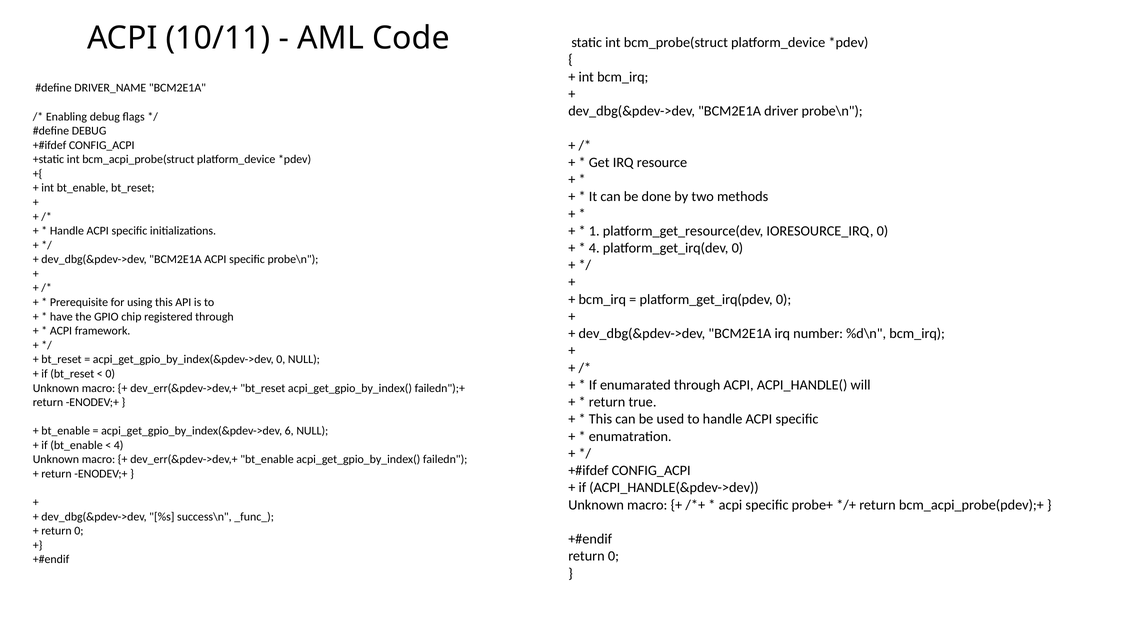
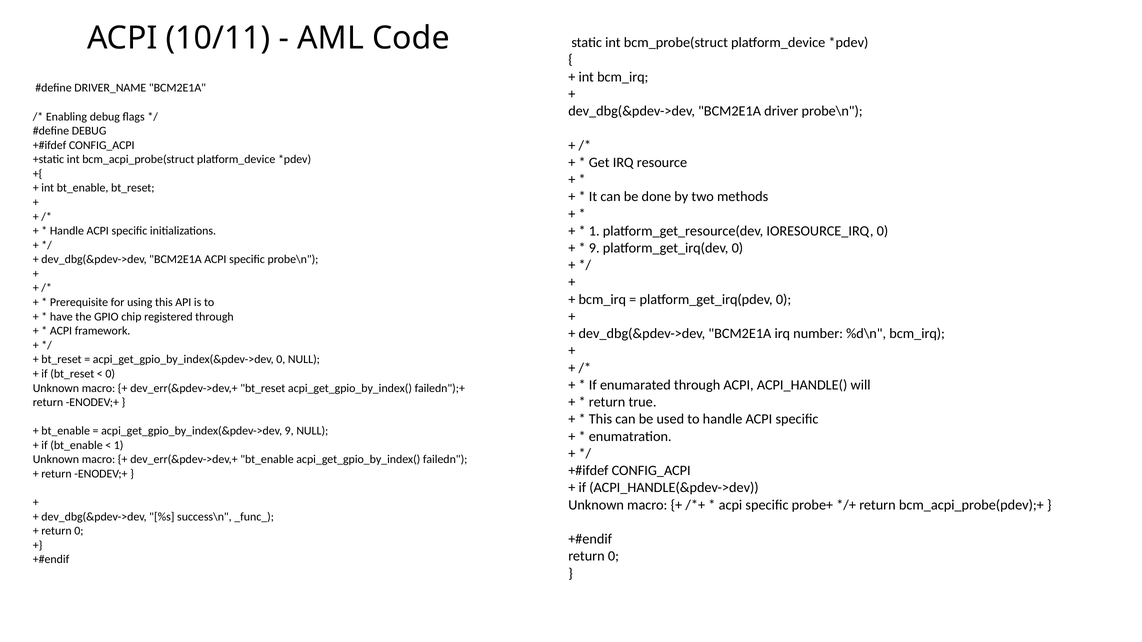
4 at (594, 248): 4 -> 9
acpi_get_gpio_by_index(&pdev->dev 6: 6 -> 9
4 at (119, 445): 4 -> 1
